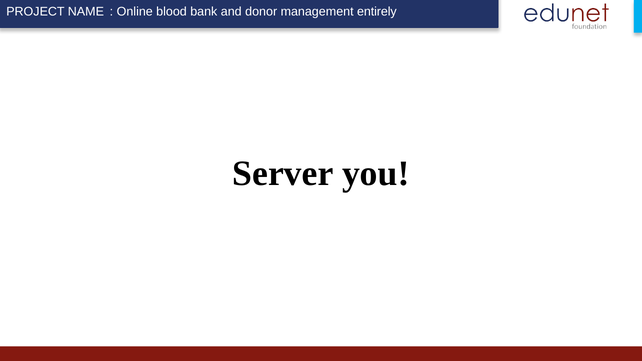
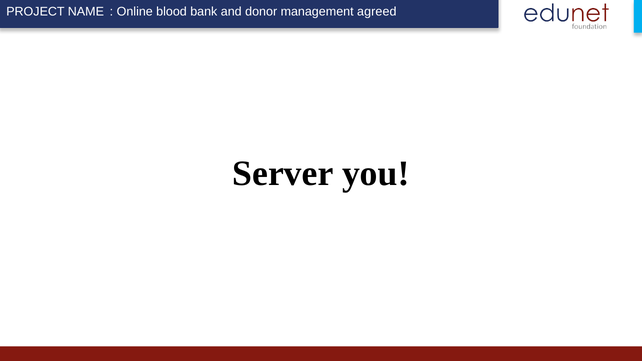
entirely: entirely -> agreed
